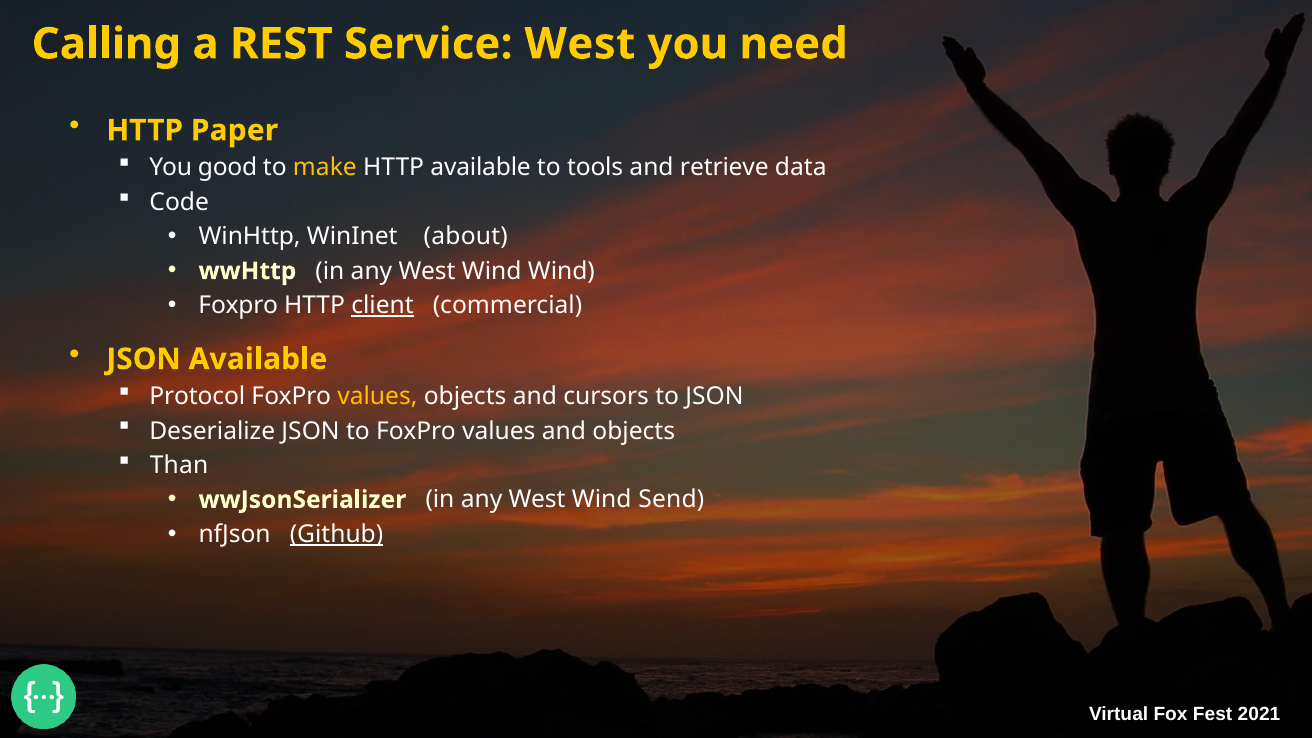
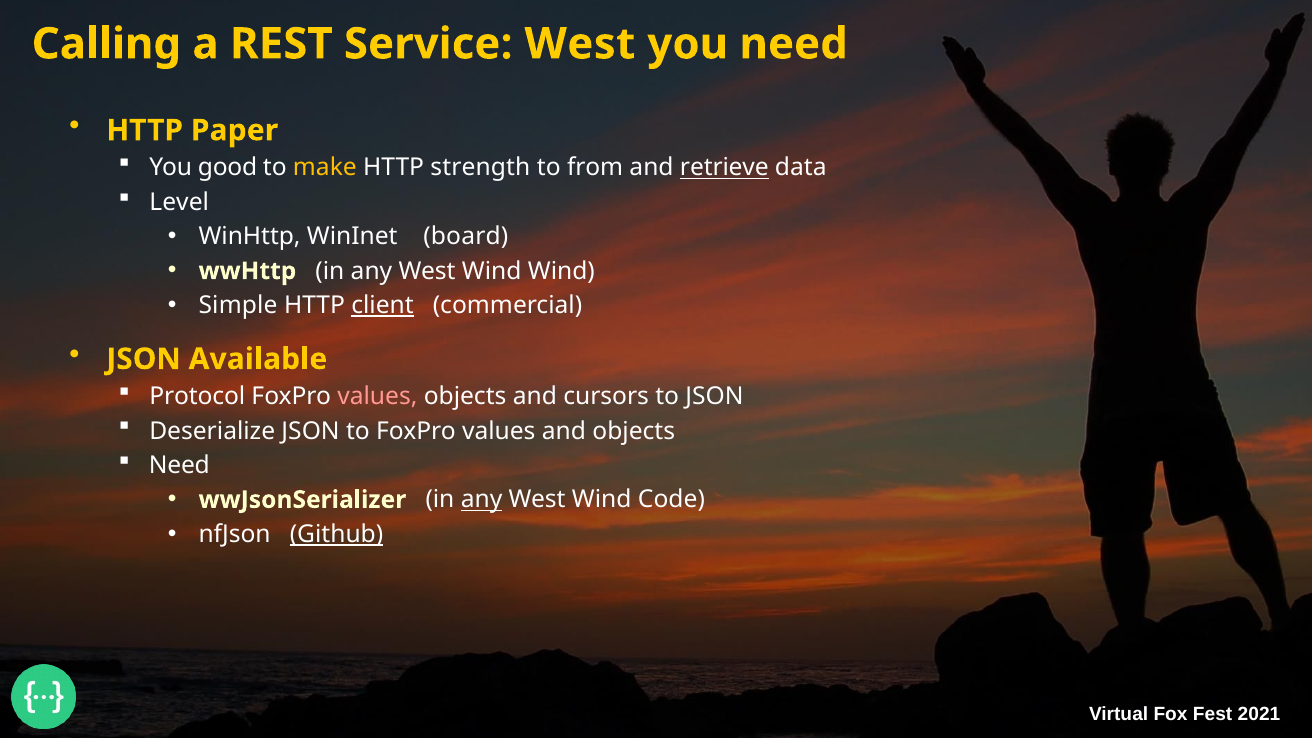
HTTP available: available -> strength
tools: tools -> from
retrieve underline: none -> present
Code: Code -> Level
about: about -> board
Foxpro at (238, 305): Foxpro -> Simple
values at (377, 396) colour: yellow -> pink
Than at (179, 465): Than -> Need
any at (482, 500) underline: none -> present
Send: Send -> Code
